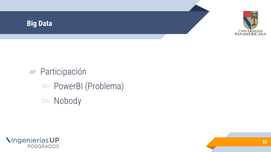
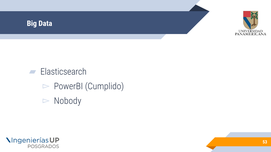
Participación: Participación -> Elasticsearch
Problema: Problema -> Cumplido
